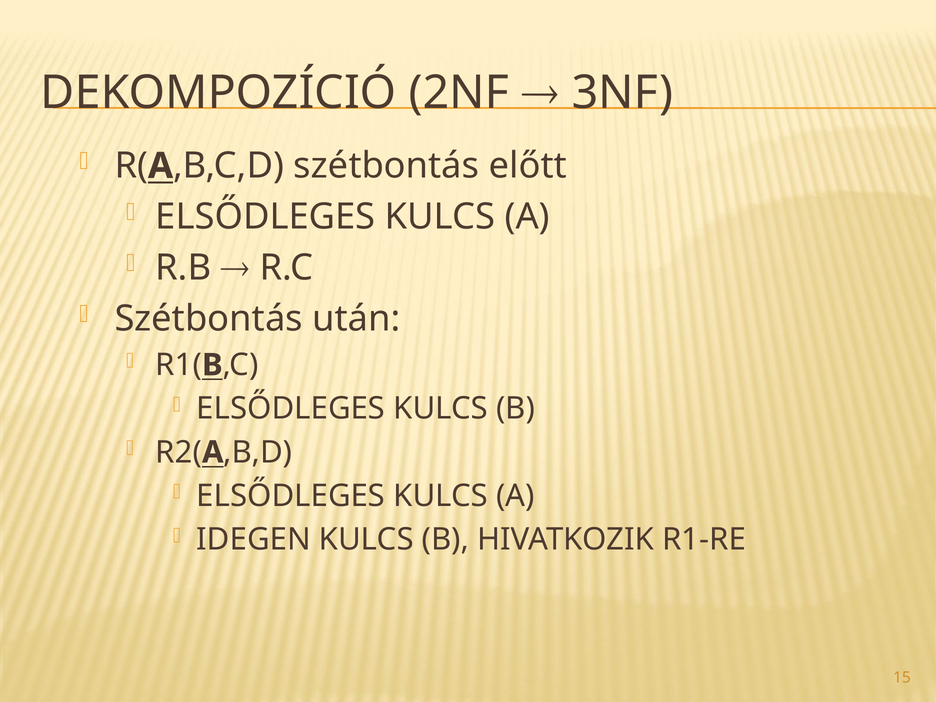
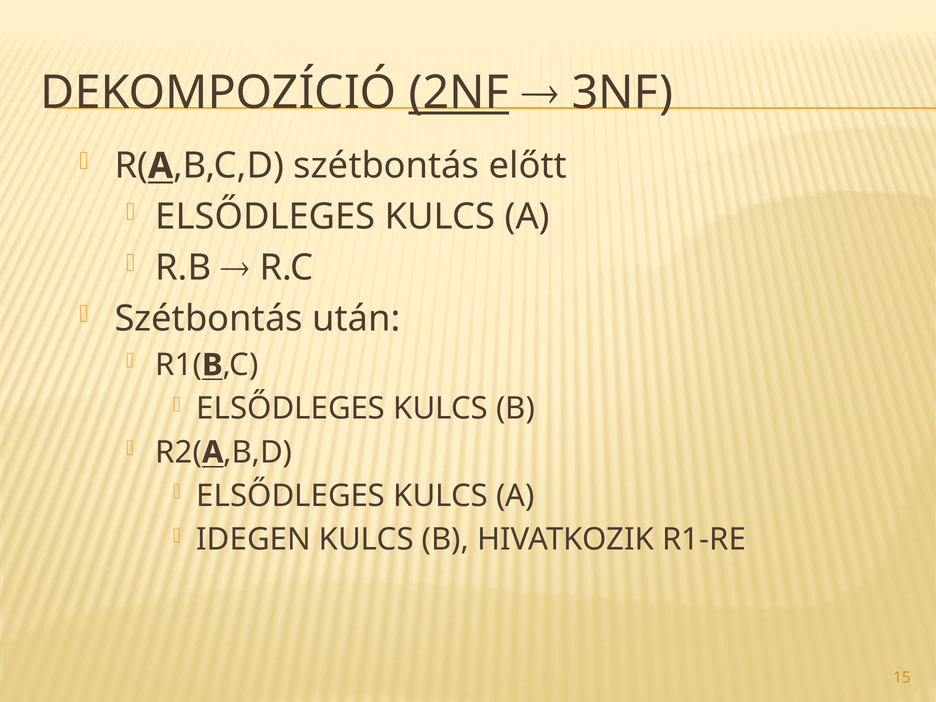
2NF underline: none -> present
